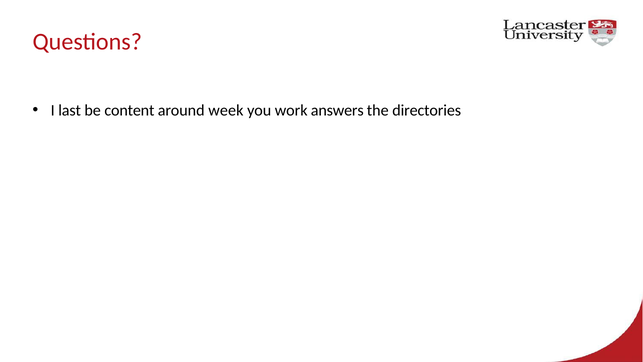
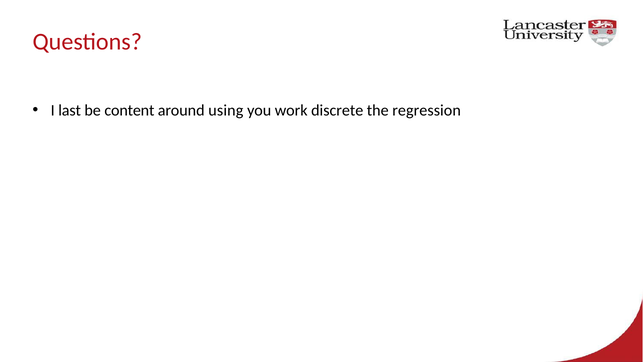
week: week -> using
answers: answers -> discrete
directories: directories -> regression
